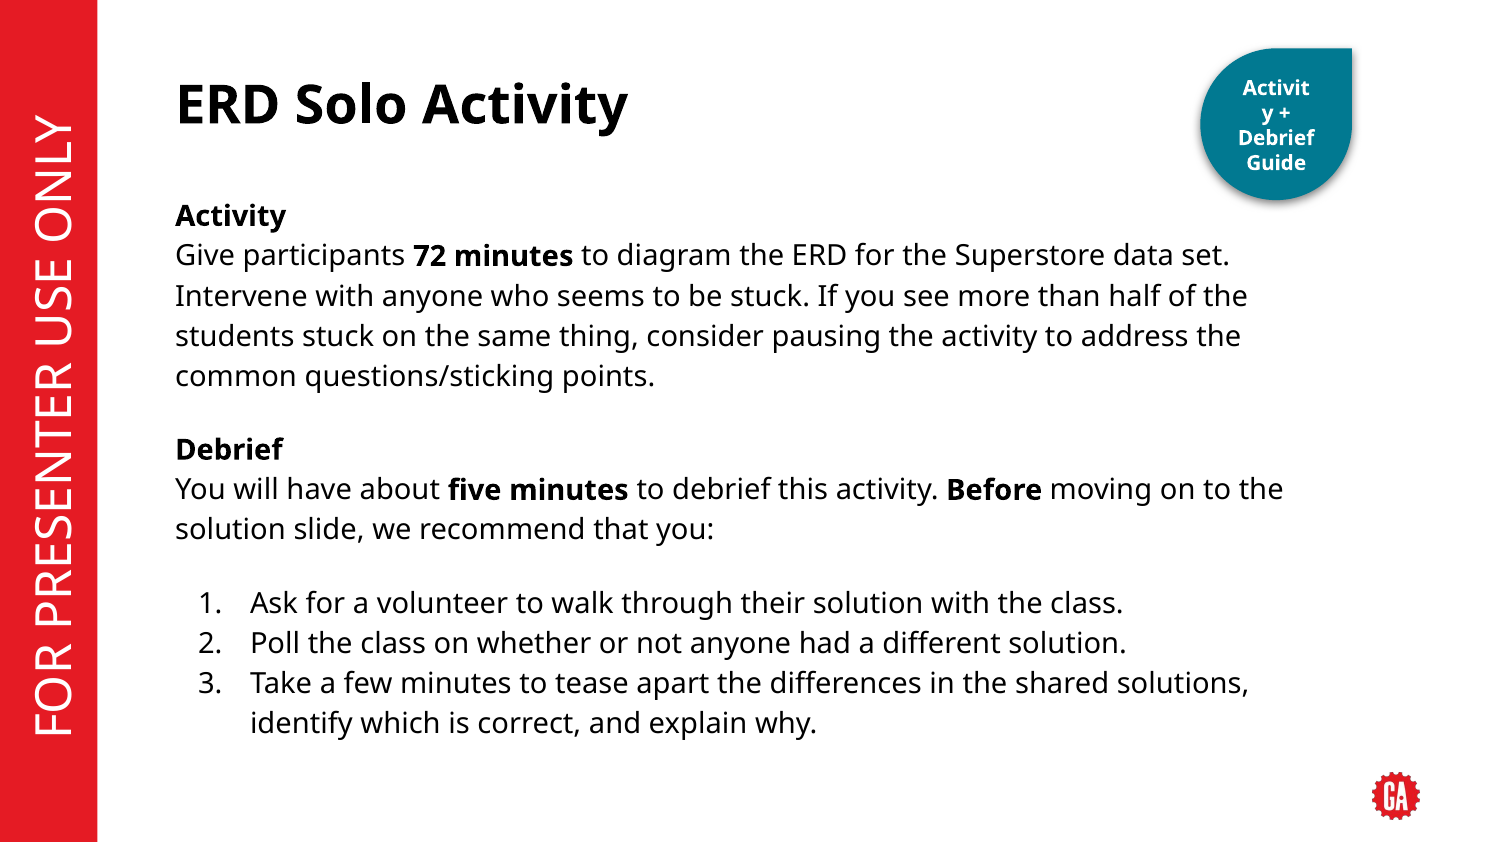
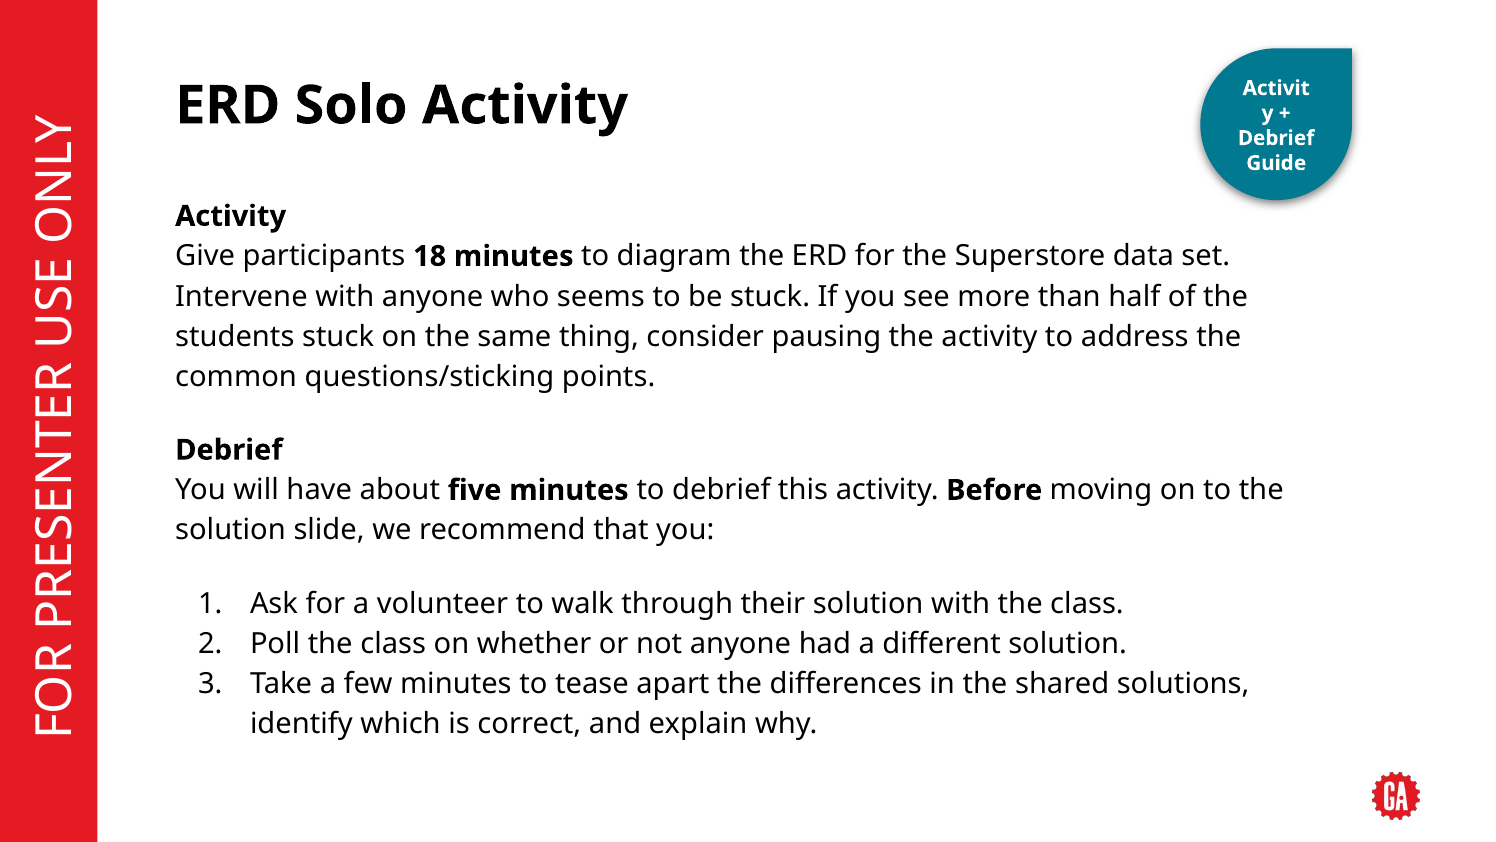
72: 72 -> 18
